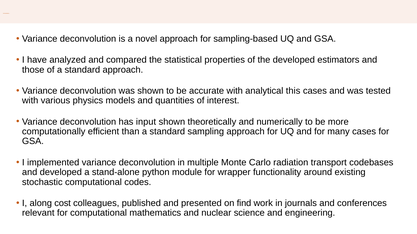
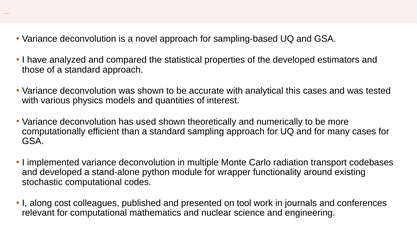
input: input -> used
find: find -> tool
